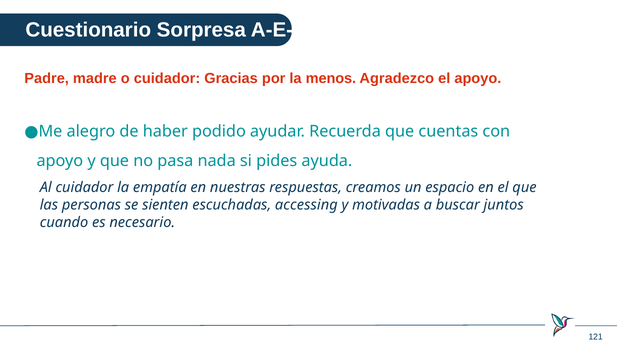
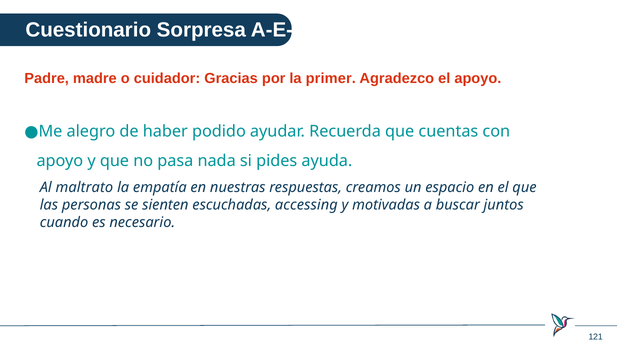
menos: menos -> primer
Al cuidador: cuidador -> maltrato
